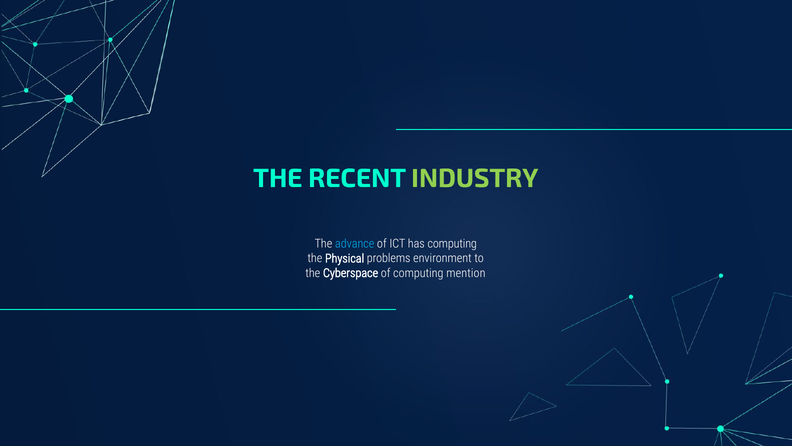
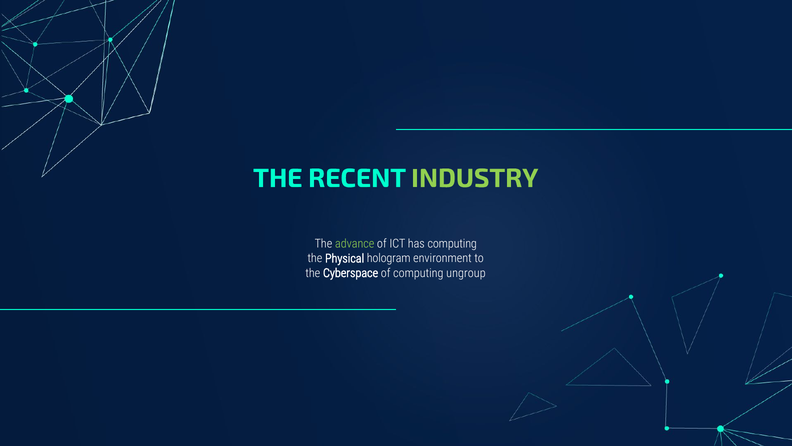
advance colour: light blue -> light green
problems: problems -> hologram
mention: mention -> ungroup
